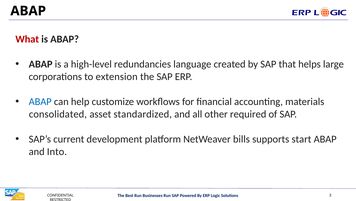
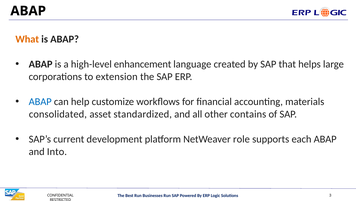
What colour: red -> orange
redundancies: redundancies -> enhancement
required: required -> contains
bills: bills -> role
start: start -> each
